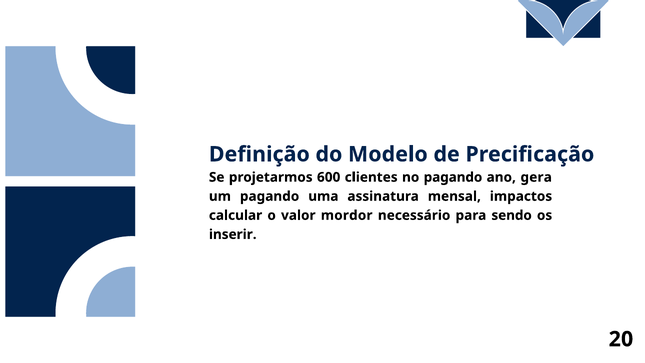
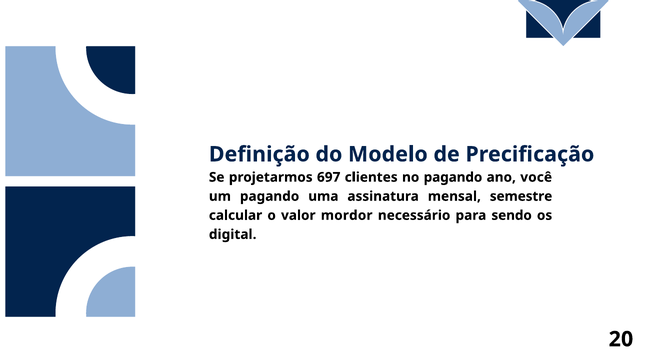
600: 600 -> 697
gera: gera -> você
impactos: impactos -> semestre
inserir: inserir -> digital
